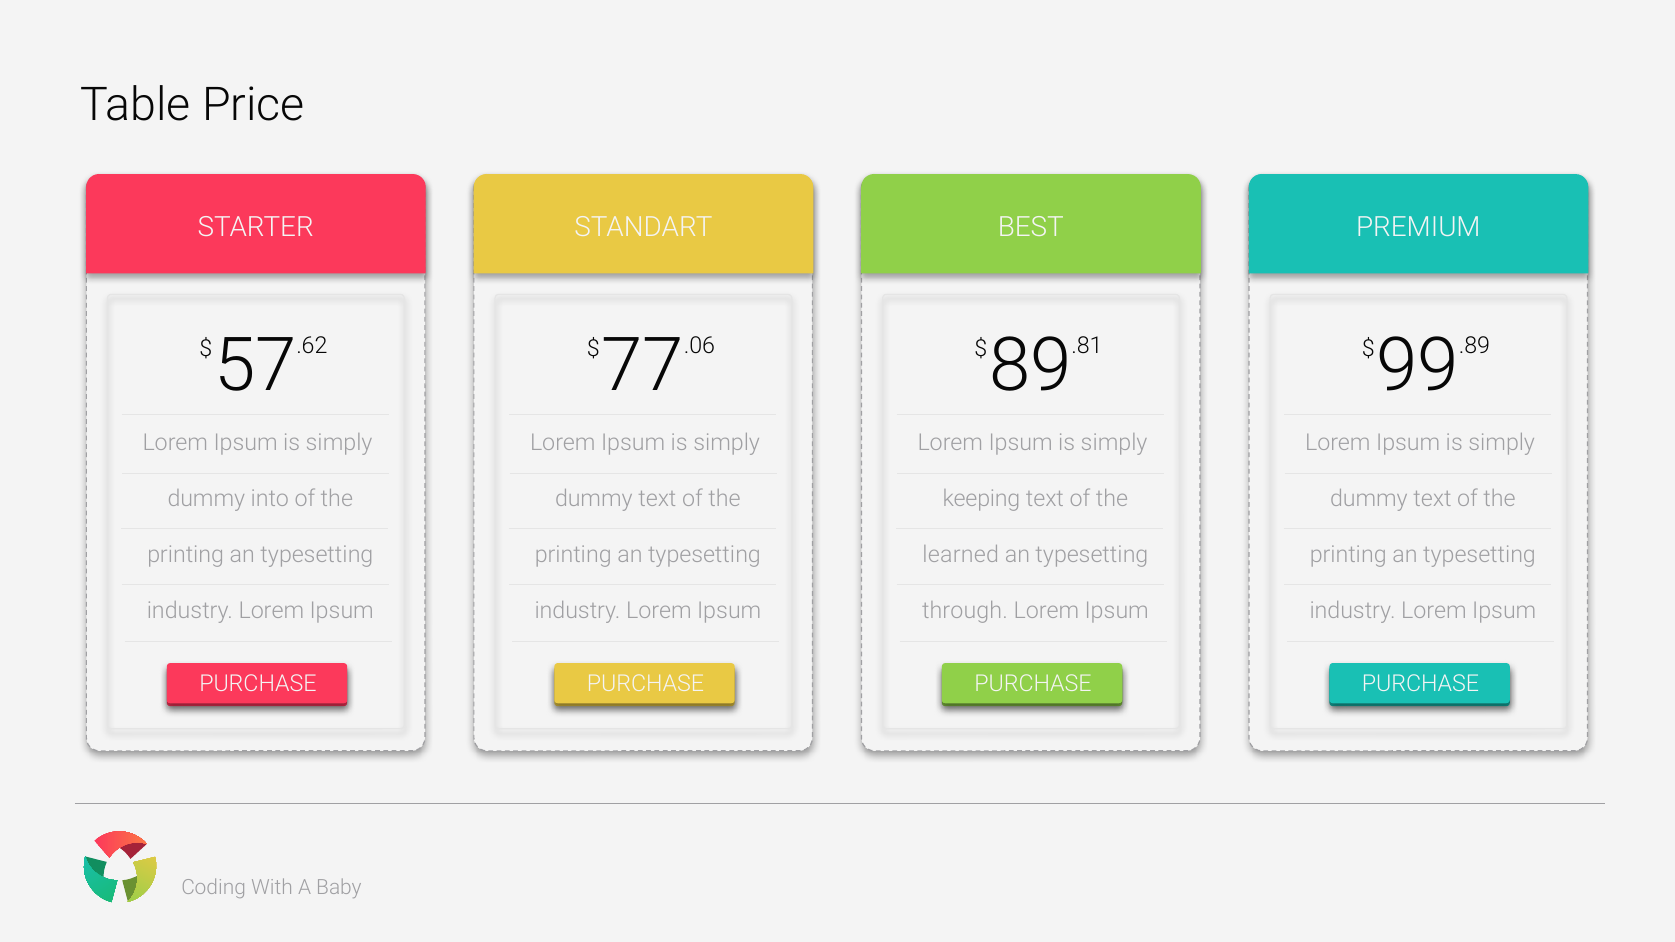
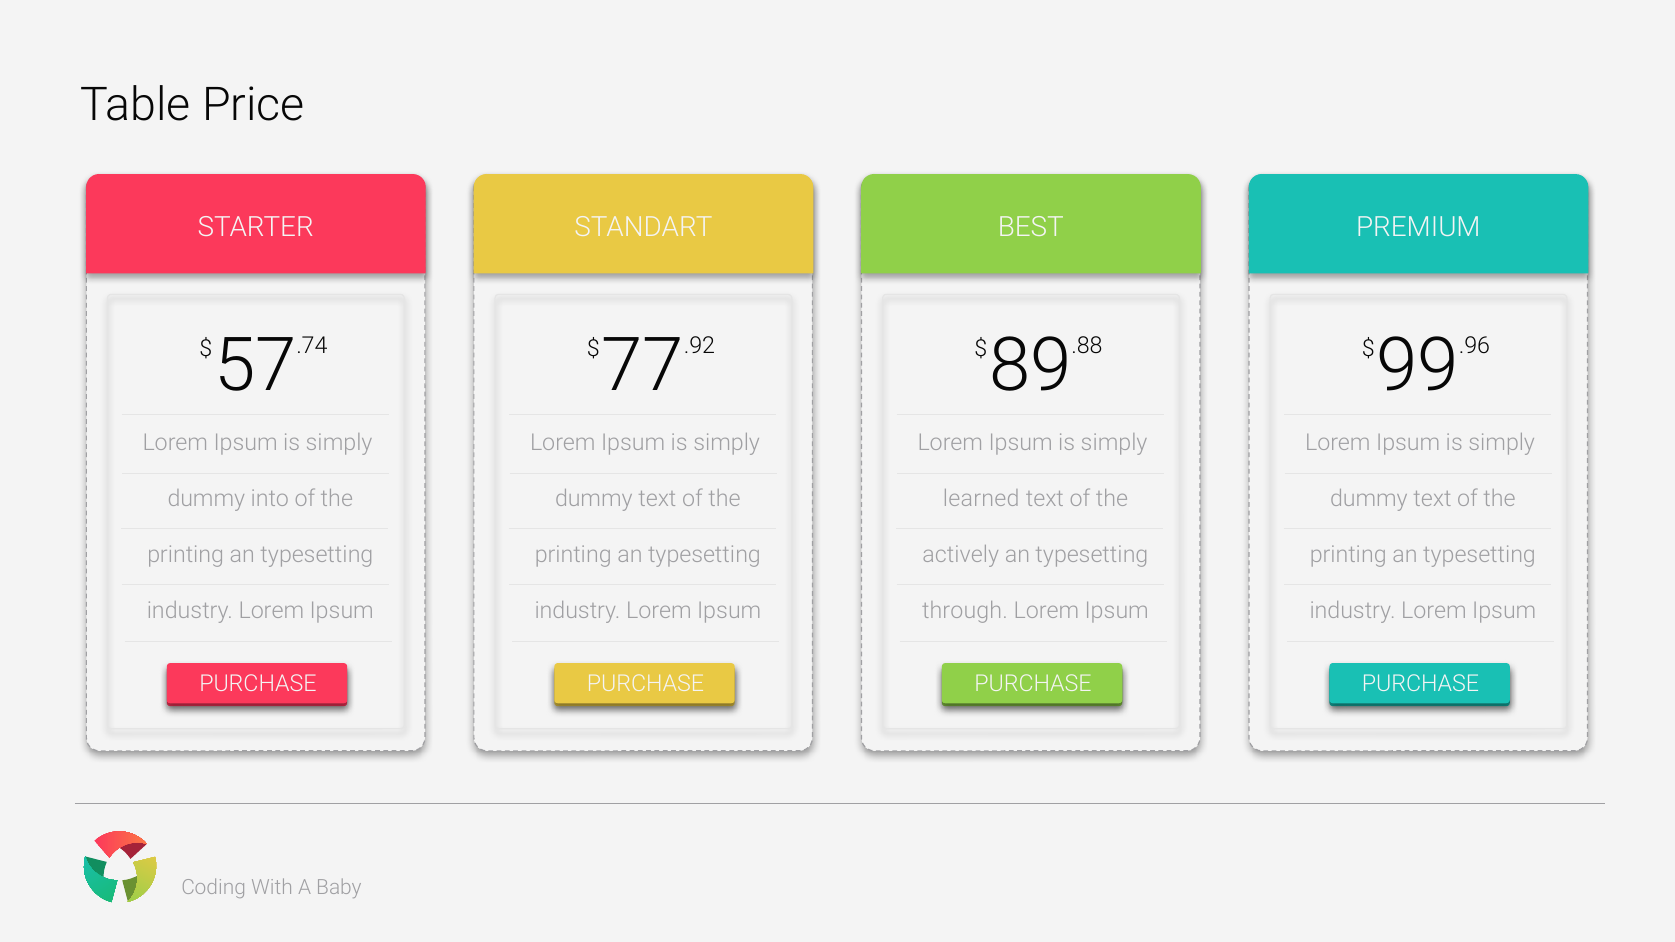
.62: .62 -> .74
.06: .06 -> .92
.81: .81 -> .88
.89: .89 -> .96
keeping: keeping -> learned
learned: learned -> actively
